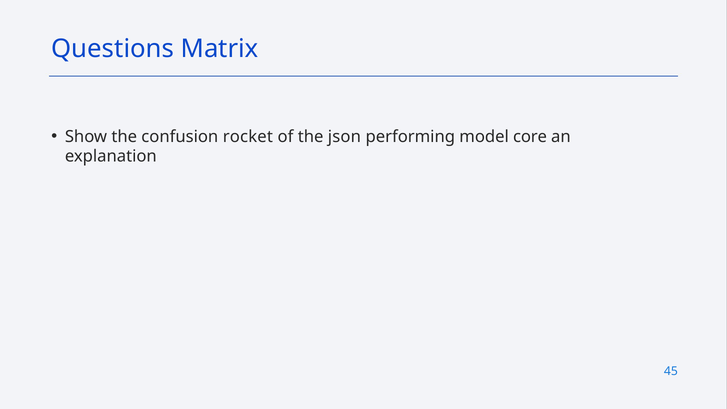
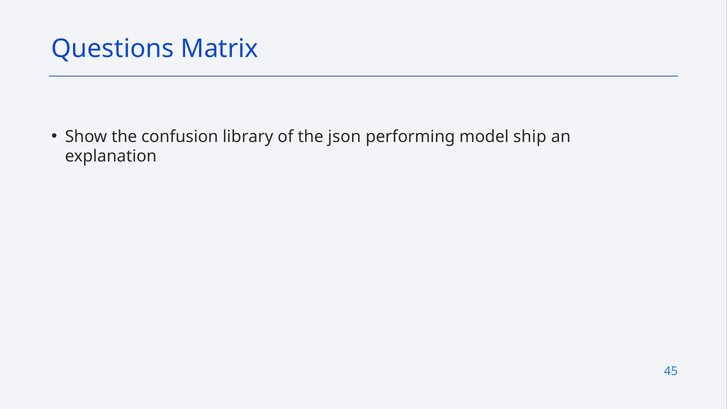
rocket: rocket -> library
core: core -> ship
